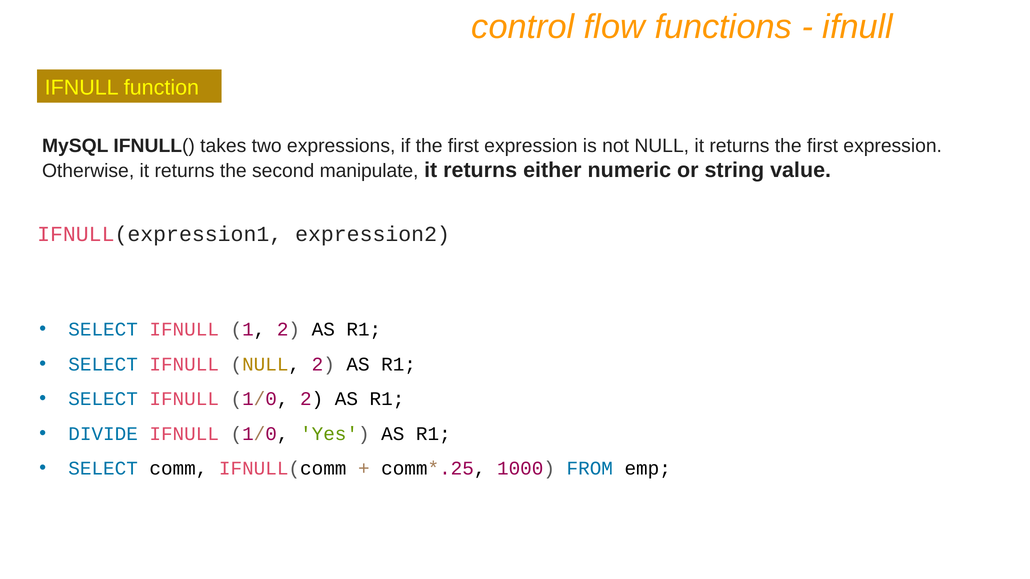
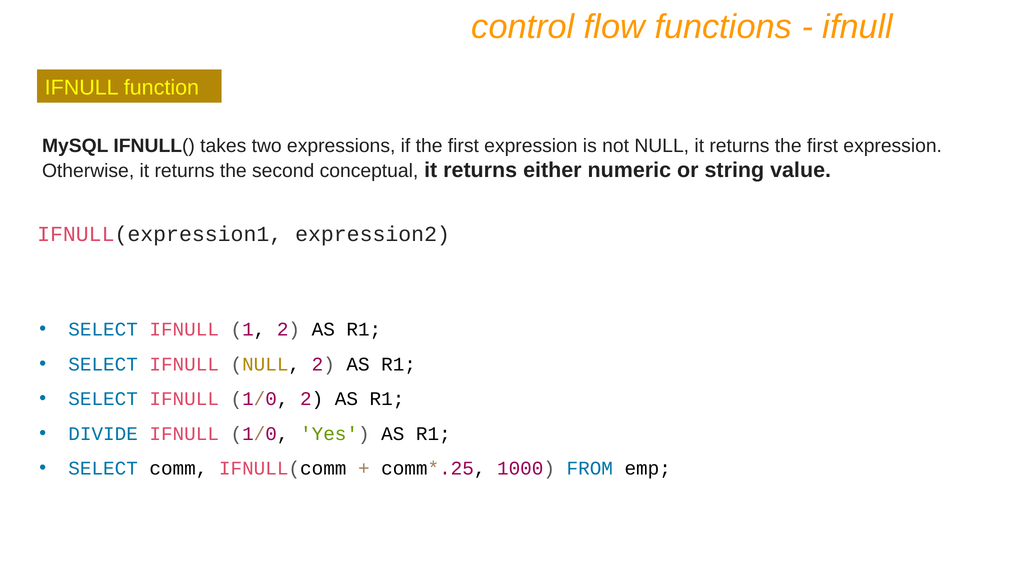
manipulate: manipulate -> conceptual
